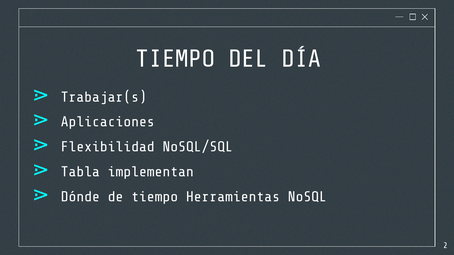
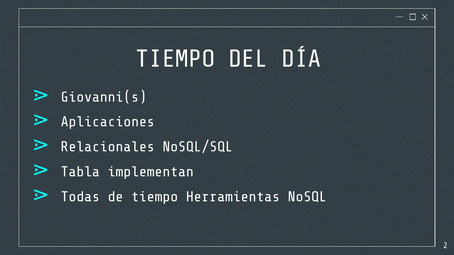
Trabajar(s: Trabajar(s -> Giovanni(s
Flexibilidad: Flexibilidad -> Relacionales
Dónde: Dónde -> Todas
